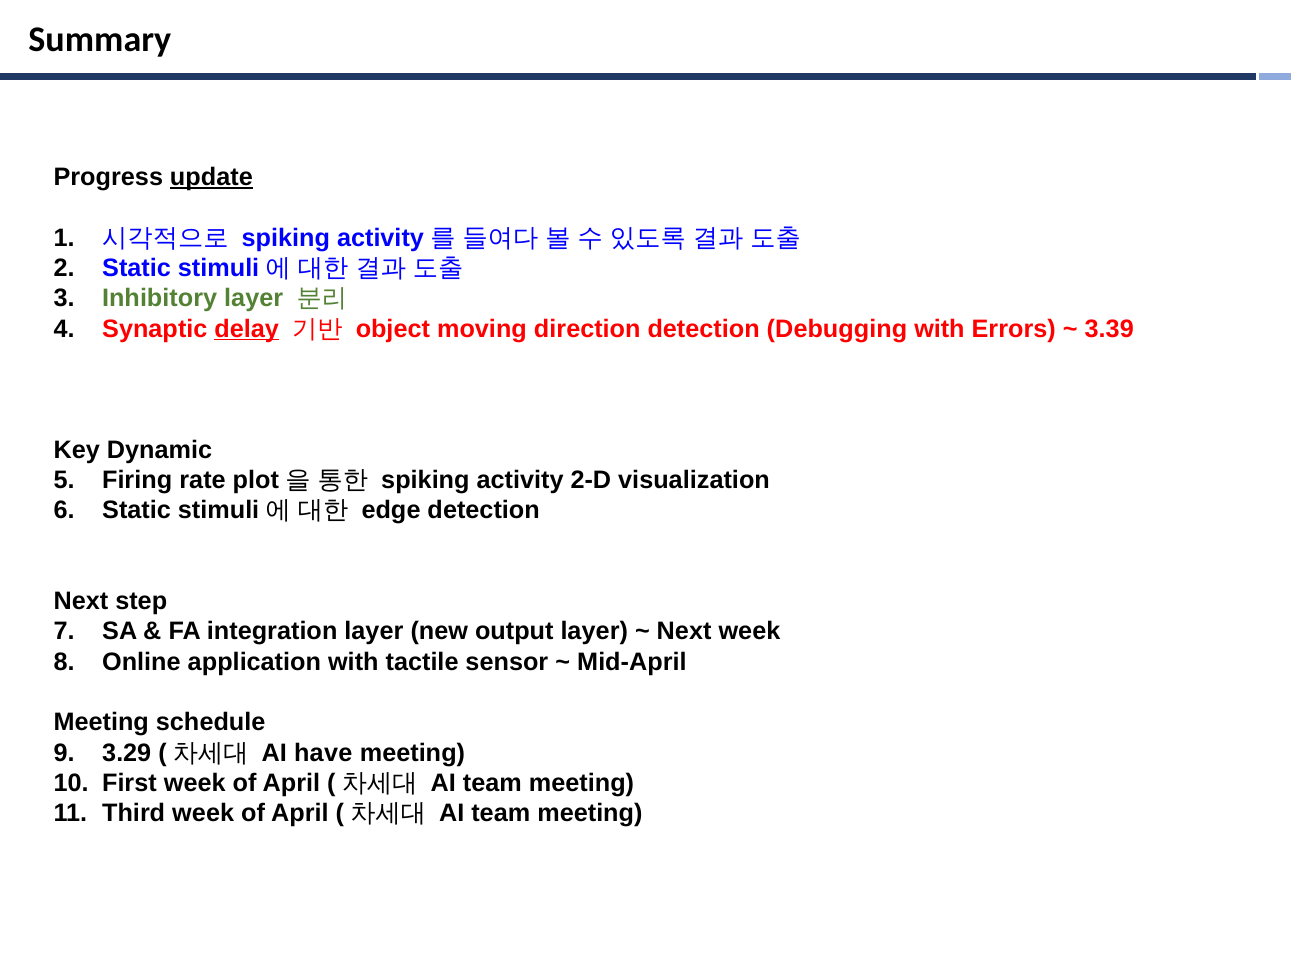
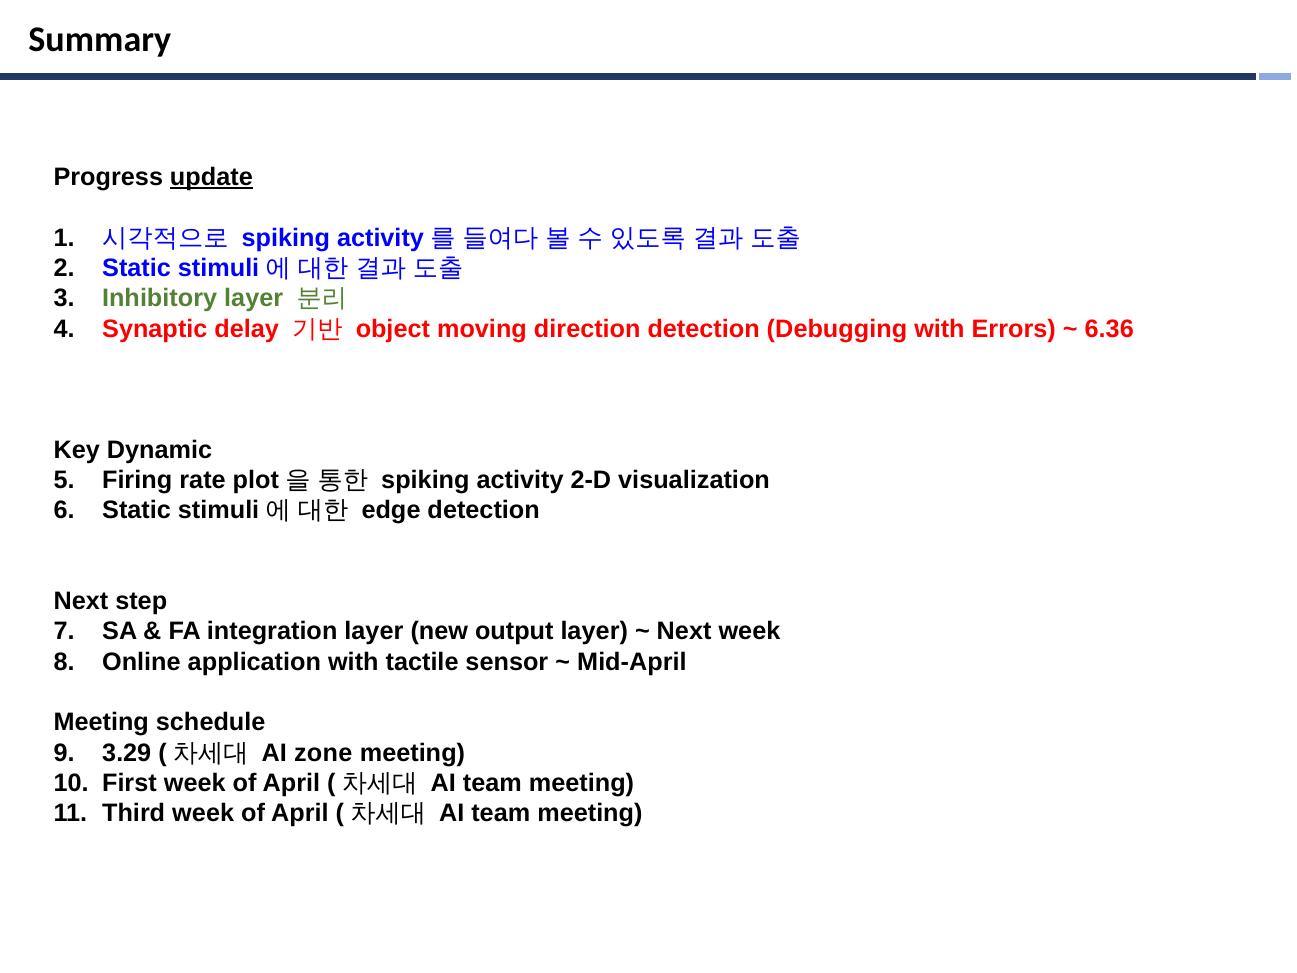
delay underline: present -> none
3.39: 3.39 -> 6.36
have: have -> zone
